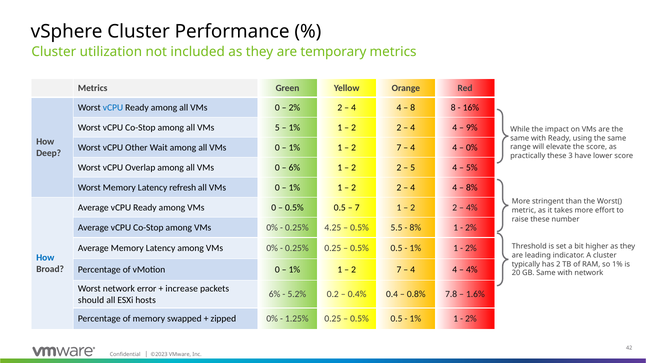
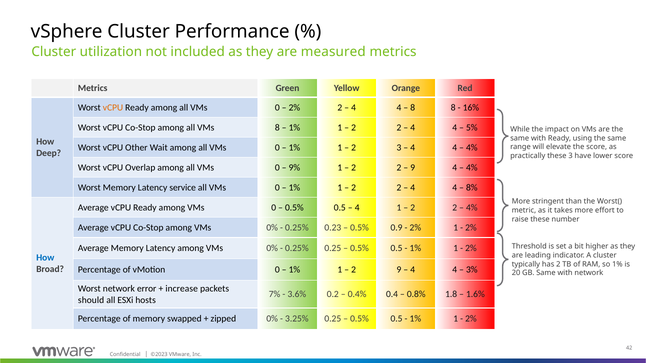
temporary: temporary -> measured
vCPU at (113, 108) colour: blue -> orange
VMs 5: 5 -> 8
9%: 9% -> 5%
7 at (399, 148): 7 -> 3
0% at (472, 148): 0% -> 4%
6% at (294, 168): 6% -> 9%
5 at (413, 168): 5 -> 9
5% at (472, 168): 5% -> 4%
refresh: refresh -> service
7 at (357, 208): 7 -> 4
4.25: 4.25 -> 0.23
5.5: 5.5 -> 0.9
8% at (415, 228): 8% -> 2%
7 at (399, 270): 7 -> 9
4% at (472, 270): 4% -> 3%
6% at (275, 295): 6% -> 7%
5.2%: 5.2% -> 3.6%
7.8: 7.8 -> 1.8
1.25%: 1.25% -> 3.25%
